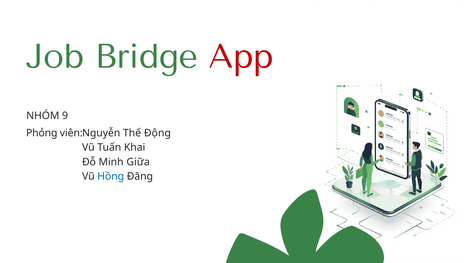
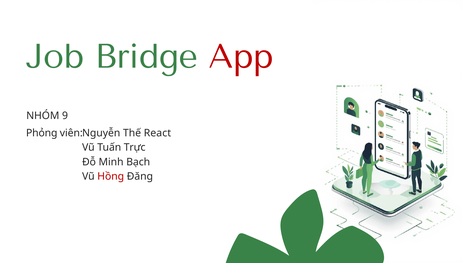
Động: Động -> React
Khai: Khai -> Trực
Giữa: Giữa -> Bạch
Hồng colour: blue -> red
